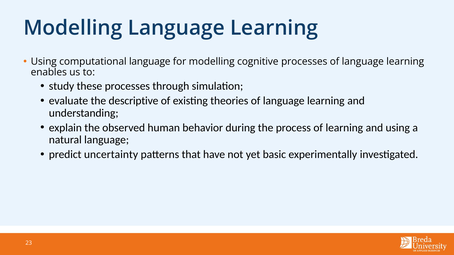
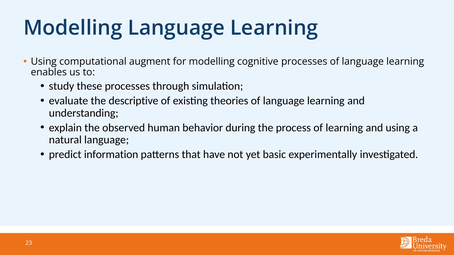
computational language: language -> augment
uncertainty: uncertainty -> information
